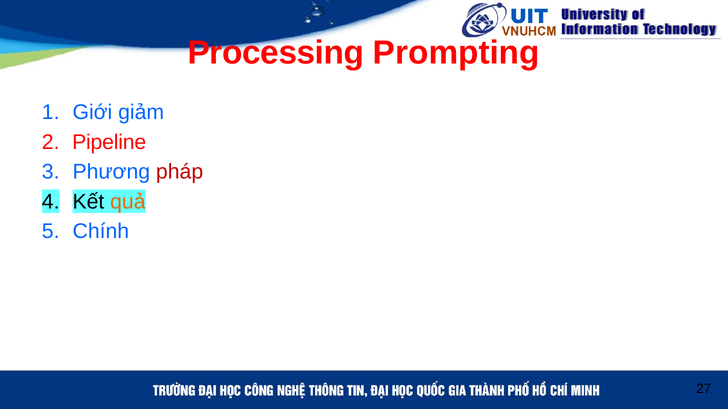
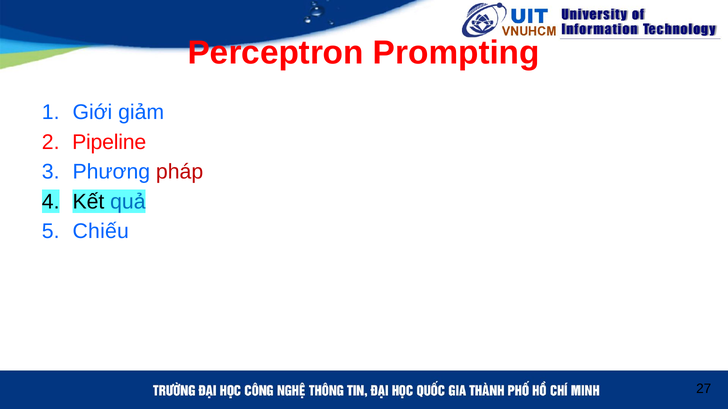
Processing: Processing -> Perceptron
quả colour: orange -> blue
Chính: Chính -> Chiếu
